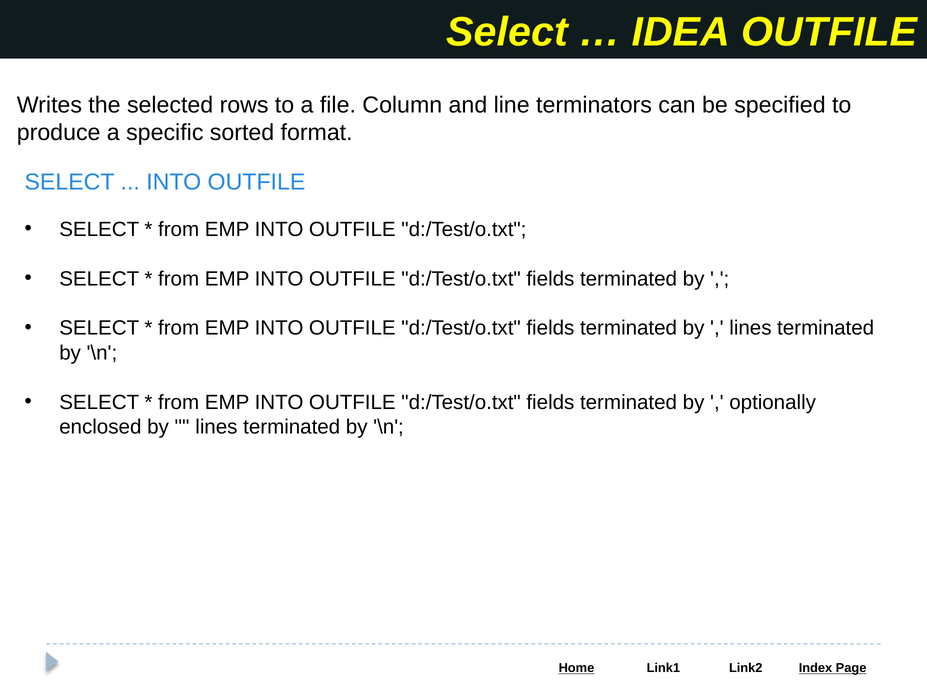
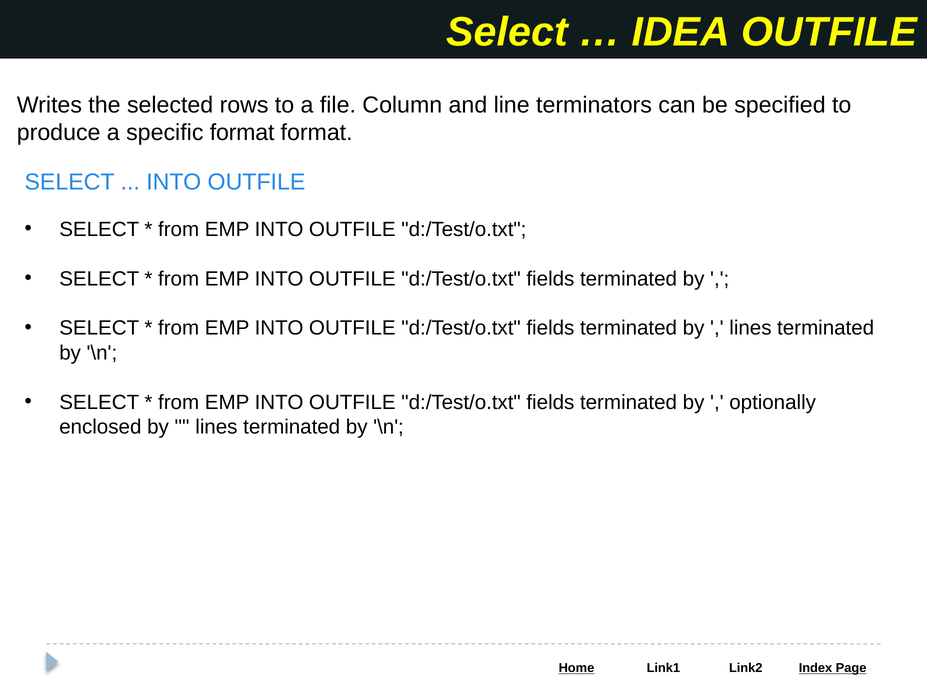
specific sorted: sorted -> format
